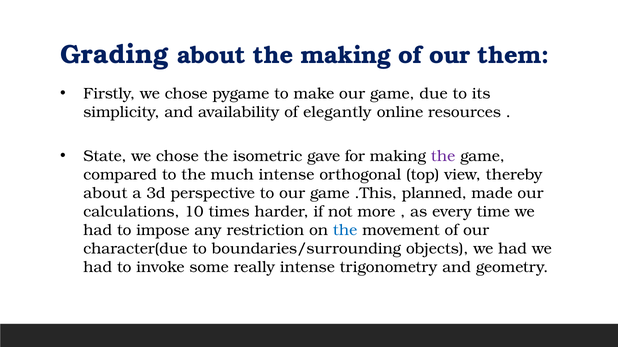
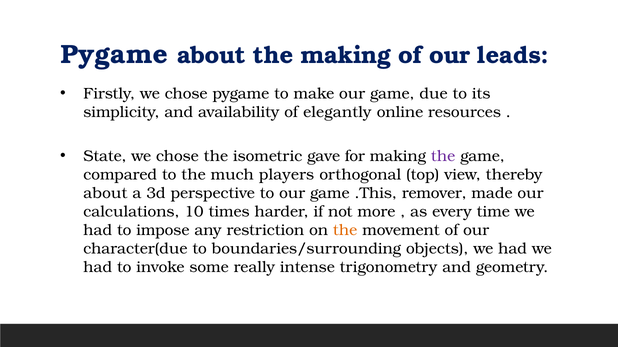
Grading at (114, 55): Grading -> Pygame
them: them -> leads
much intense: intense -> players
planned: planned -> remover
the at (345, 231) colour: blue -> orange
